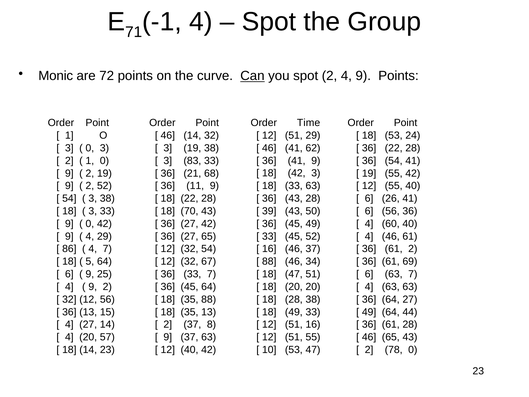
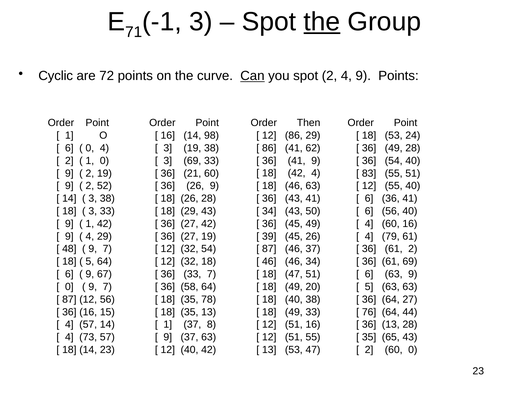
4 at (201, 22): 4 -> 3
the at (322, 22) underline: none -> present
Monic: Monic -> Cyclic
Time: Time -> Then
46 at (168, 135): 46 -> 16
14 32: 32 -> 98
51 at (294, 135): 51 -> 86
46 at (269, 148): 46 -> 86
3 at (69, 148): 3 -> 6
0 3: 3 -> 4
36 22: 22 -> 49
3 83: 83 -> 69
54 41: 41 -> 40
42 3: 3 -> 4
21 68: 68 -> 60
19 at (369, 173): 19 -> 83
55 42: 42 -> 51
36 11: 11 -> 26
18 33: 33 -> 46
43 28: 28 -> 41
54 at (69, 198): 54 -> 14
18 22: 22 -> 26
6 26: 26 -> 36
18 70: 70 -> 29
39 at (269, 211): 39 -> 34
56 36: 36 -> 40
0 at (90, 224): 0 -> 1
60 40: 40 -> 16
27 65: 65 -> 19
33 at (269, 236): 33 -> 39
45 52: 52 -> 26
4 46: 46 -> 79
16 at (269, 249): 16 -> 87
86: 86 -> 48
4 at (93, 249): 4 -> 9
32 67: 67 -> 18
88 at (269, 261): 88 -> 46
25: 25 -> 67
63 7: 7 -> 9
4 at (69, 287): 4 -> 0
2 at (107, 287): 2 -> 7
45 at (190, 287): 45 -> 58
20 at (294, 287): 20 -> 49
4 at (369, 287): 4 -> 5
18 28: 28 -> 40
32 at (69, 299): 32 -> 87
35 88: 88 -> 78
36 13: 13 -> 16
49 at (369, 312): 49 -> 76
4 27: 27 -> 57
2 at (168, 324): 2 -> 1
61 at (391, 324): 61 -> 13
4 20: 20 -> 73
46 at (369, 337): 46 -> 35
10 at (269, 350): 10 -> 13
2 78: 78 -> 60
